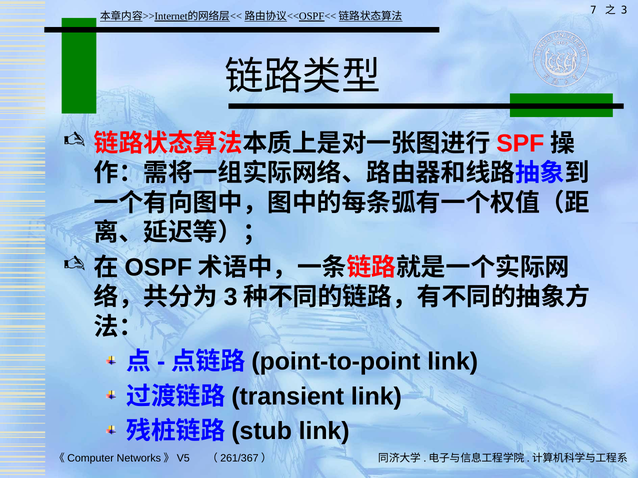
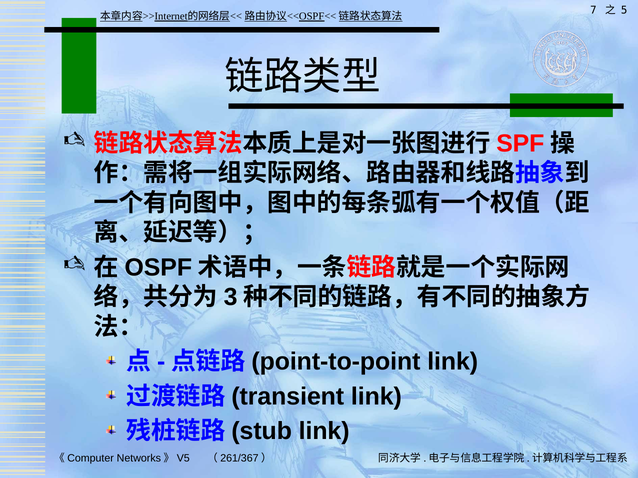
3 at (624, 10): 3 -> 5
